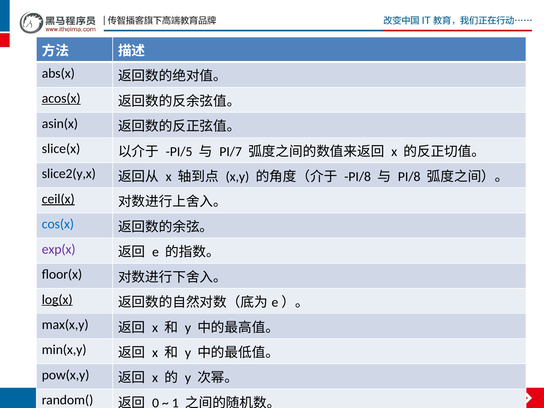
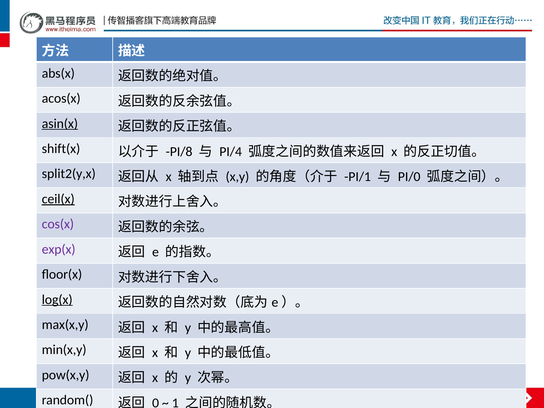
acos(x underline: present -> none
asin(x underline: none -> present
slice(x: slice(x -> shift(x
PI/5: PI/5 -> PI/8
PI/7: PI/7 -> PI/4
slice2(y,x: slice2(y,x -> split2(y,x
PI/8 at (358, 177): PI/8 -> PI/1
PI/8 at (409, 177): PI/8 -> PI/0
cos(x colour: blue -> purple
